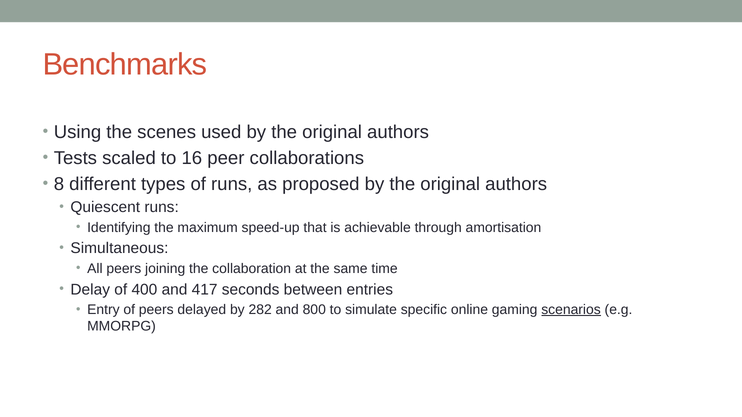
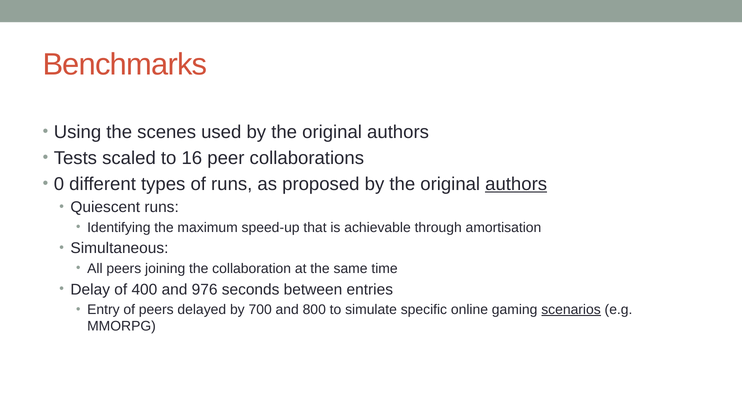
8: 8 -> 0
authors at (516, 184) underline: none -> present
417: 417 -> 976
282: 282 -> 700
